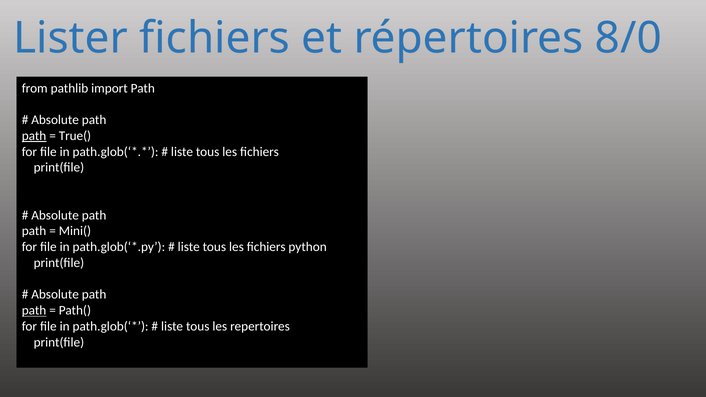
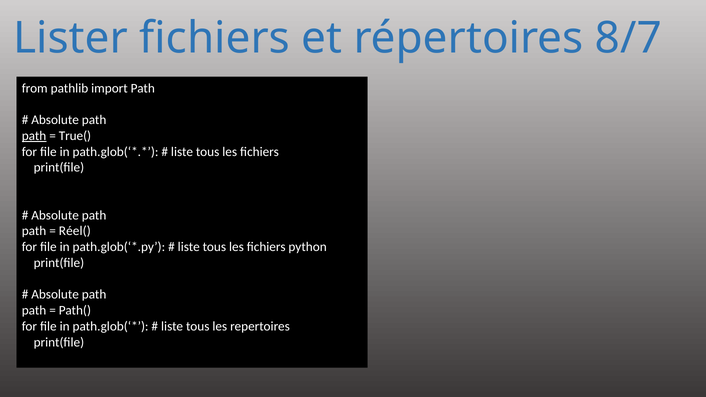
8/0: 8/0 -> 8/7
Mini(: Mini( -> Réel(
path at (34, 311) underline: present -> none
